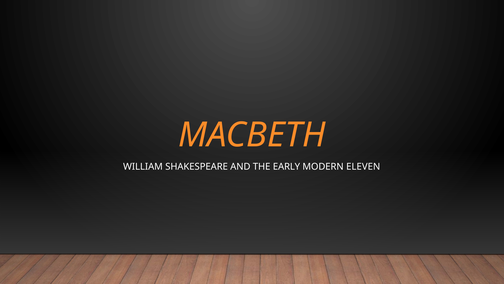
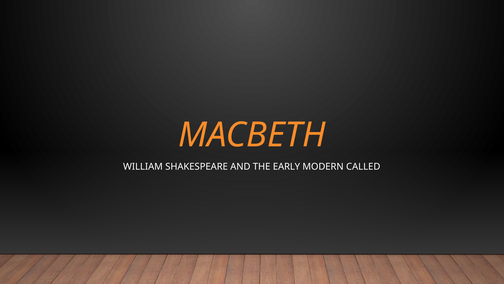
ELEVEN: ELEVEN -> CALLED
